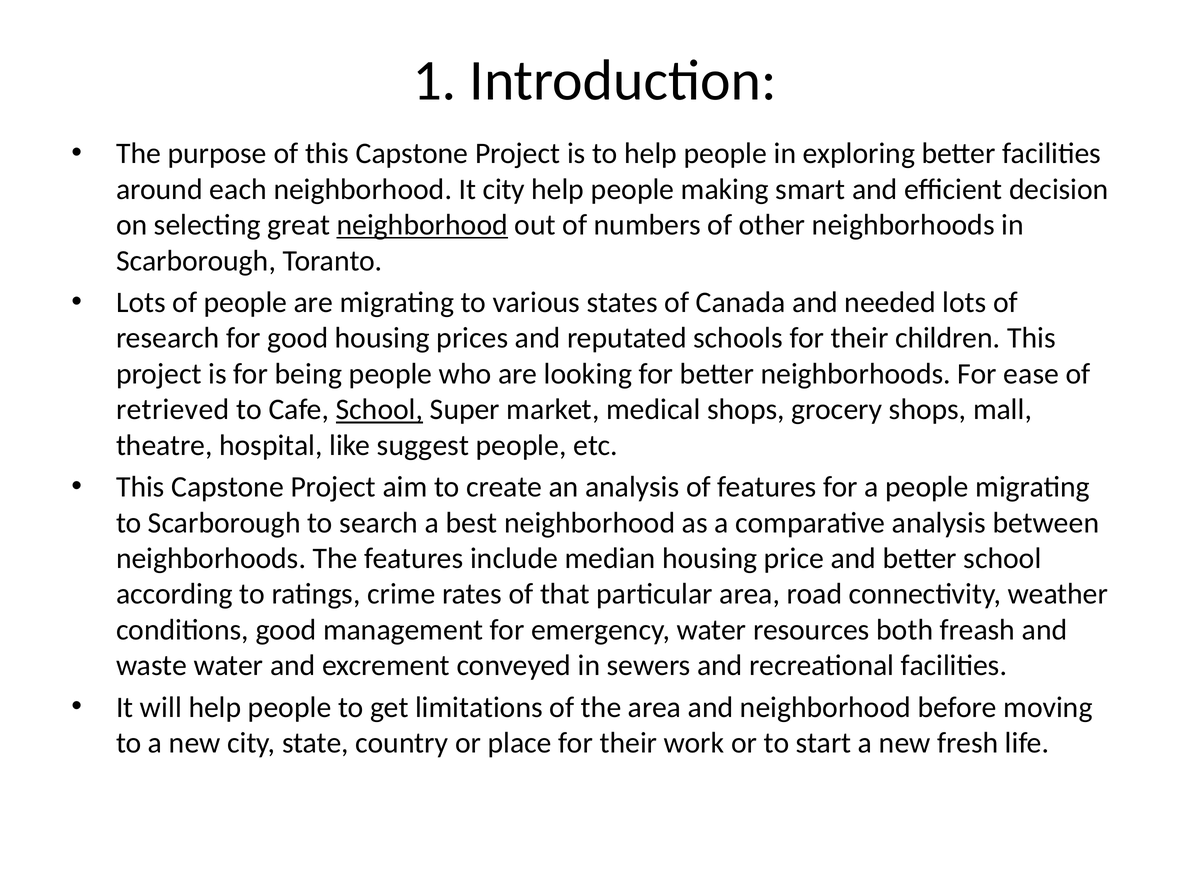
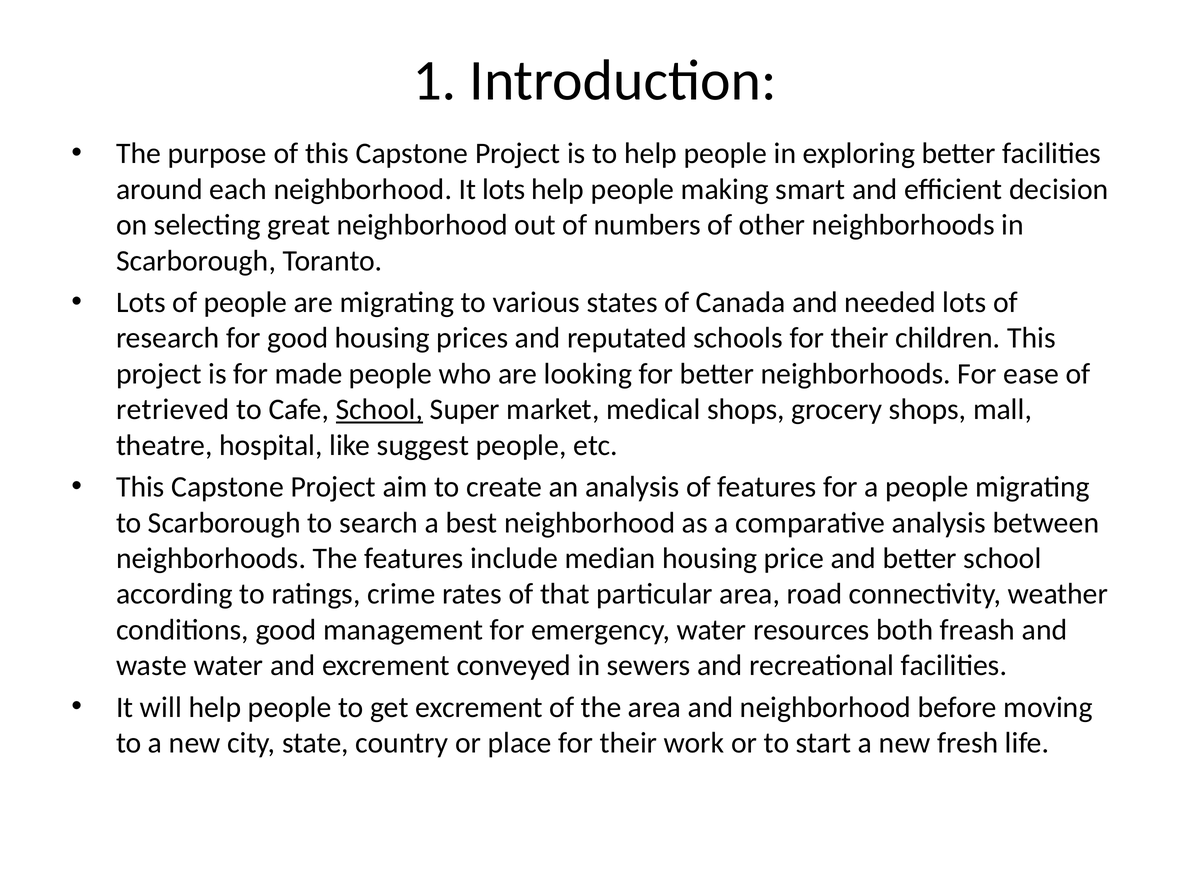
It city: city -> lots
neighborhood at (422, 225) underline: present -> none
being: being -> made
get limitations: limitations -> excrement
